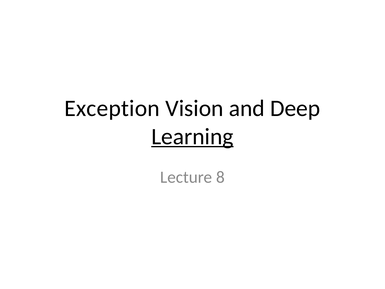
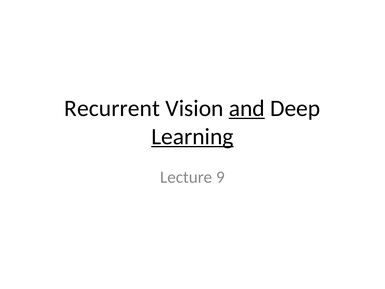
Exception: Exception -> Recurrent
and underline: none -> present
8: 8 -> 9
